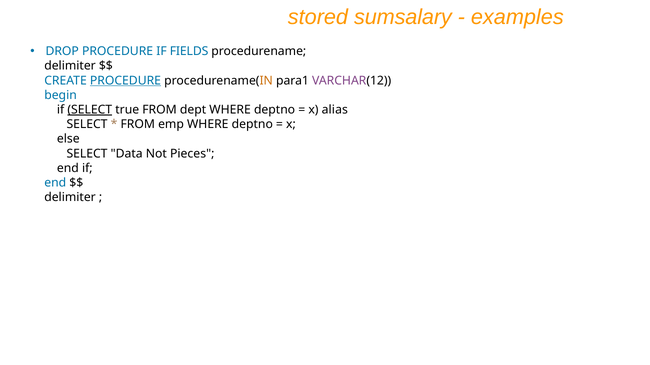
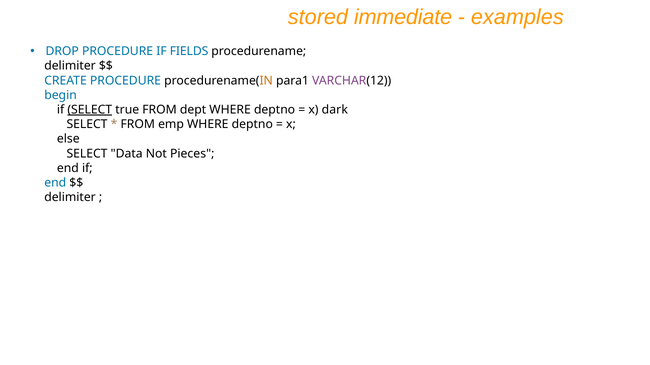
sumsalary: sumsalary -> immediate
PROCEDURE at (125, 81) underline: present -> none
alias: alias -> dark
